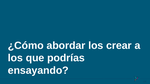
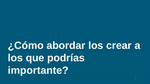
ensayando: ensayando -> importante
